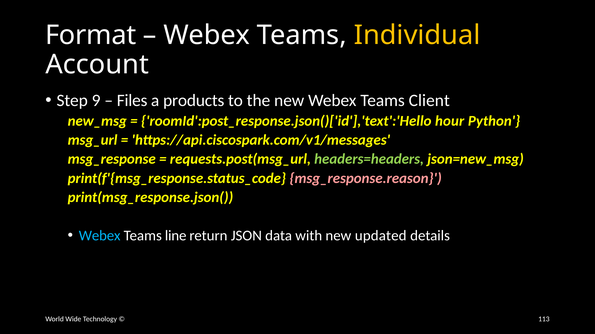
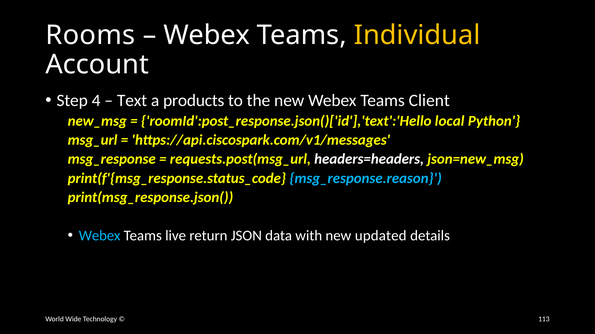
Format: Format -> Rooms
9: 9 -> 4
Files: Files -> Text
hour: hour -> local
headers=headers colour: light green -> white
msg_response.reason colour: pink -> light blue
line: line -> live
